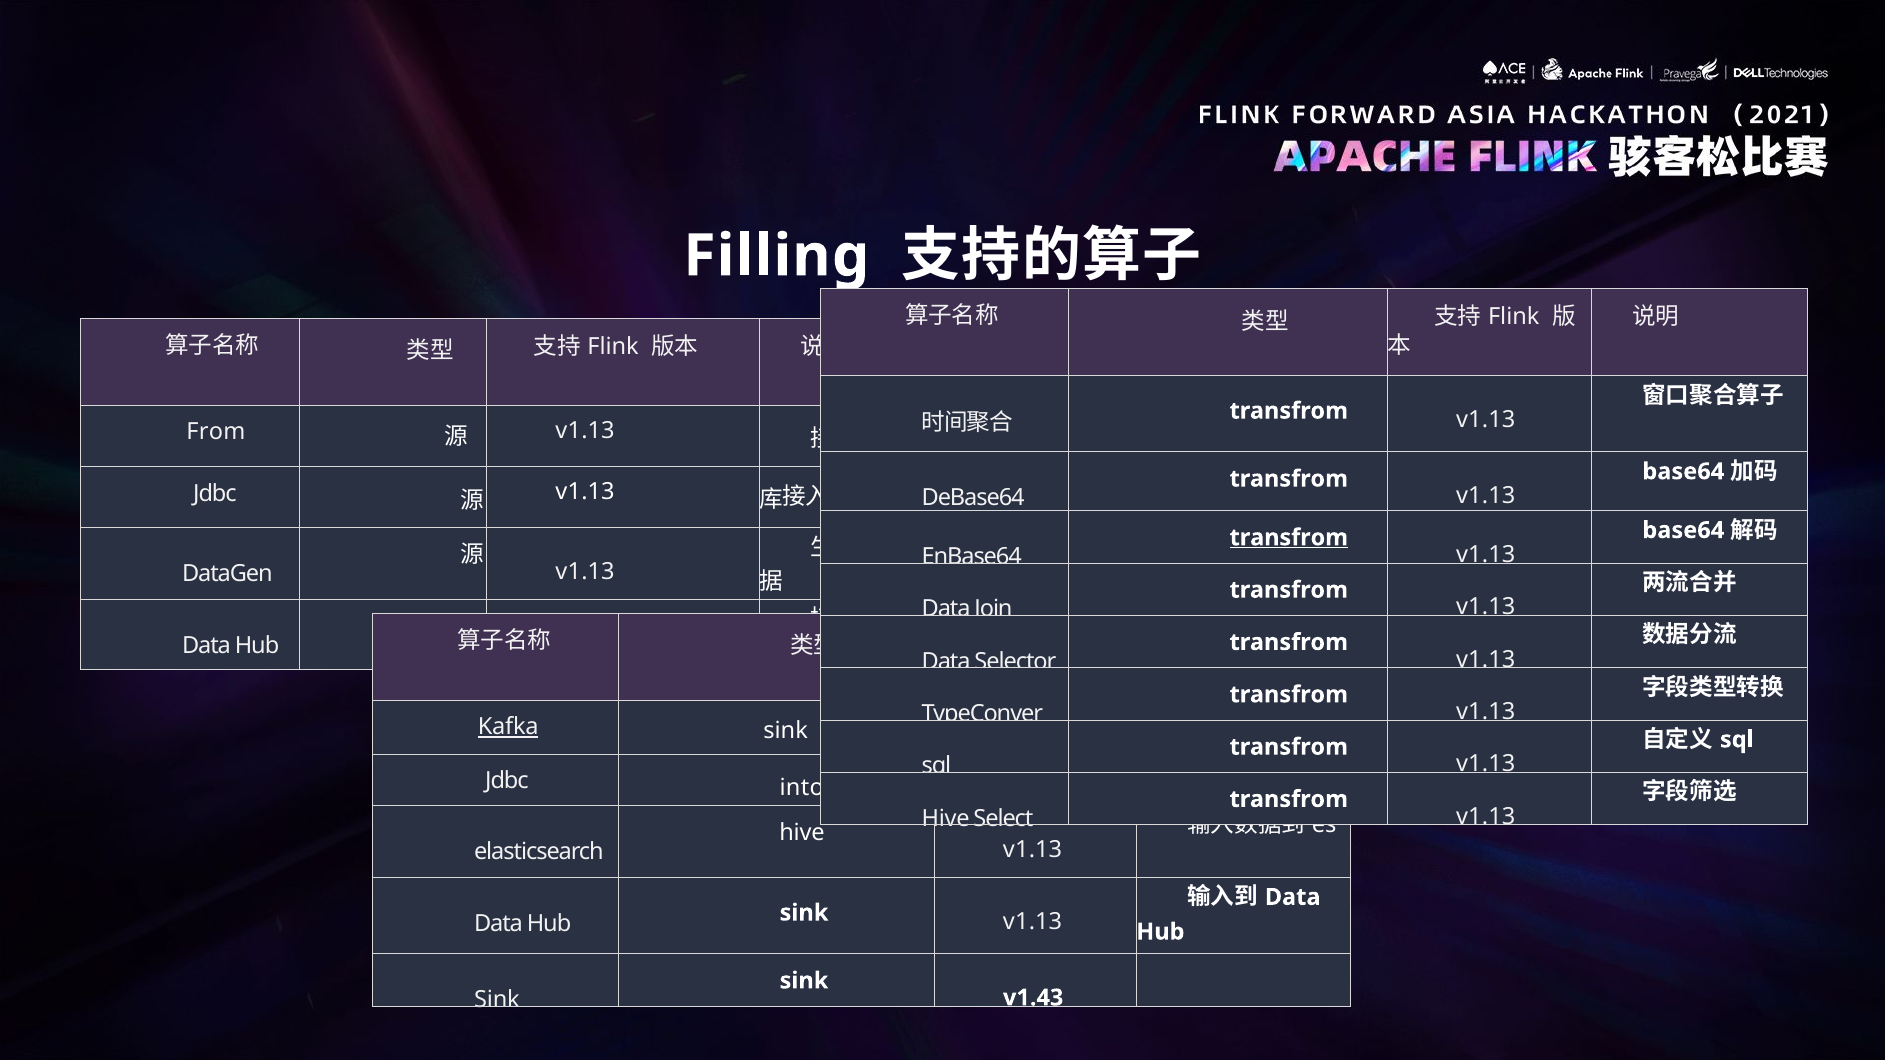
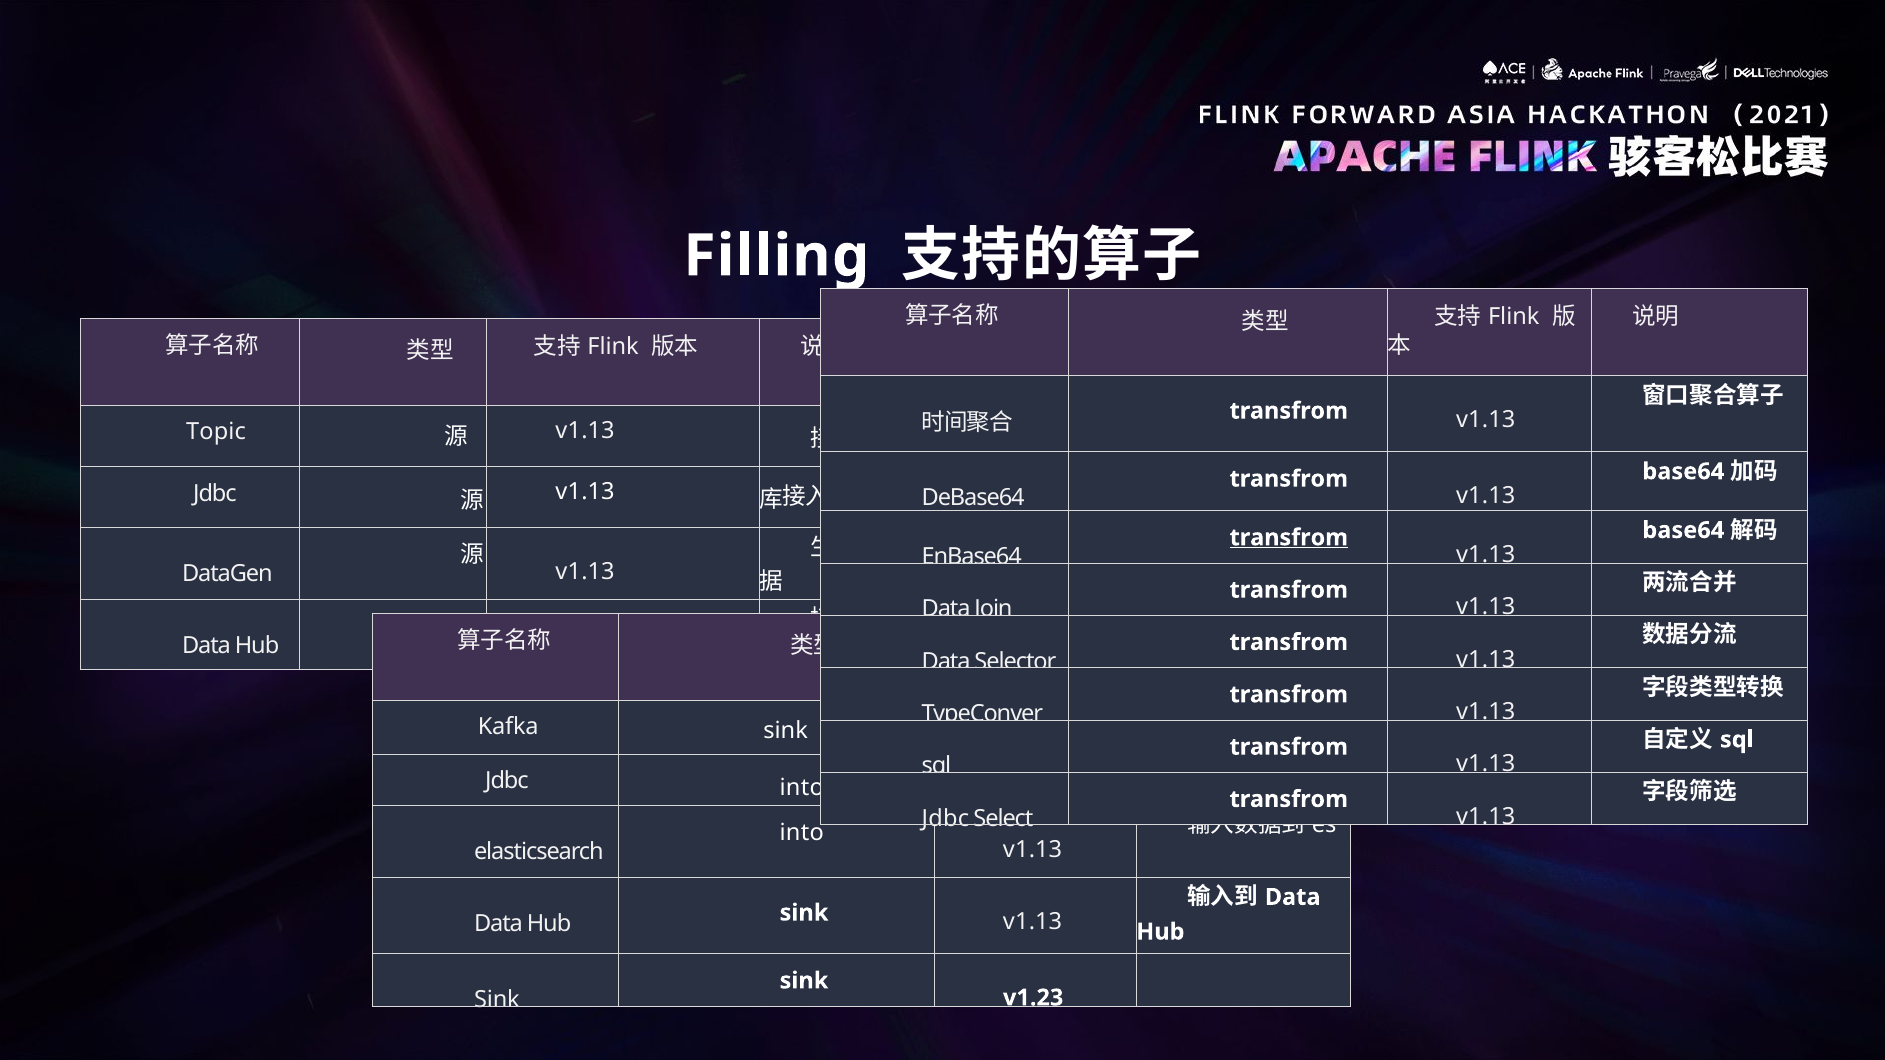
From: From -> Topic
Kafka underline: present -> none
Hive at (946, 818): Hive -> Jdbc
hive at (802, 833): hive -> into
v1.43: v1.43 -> v1.23
